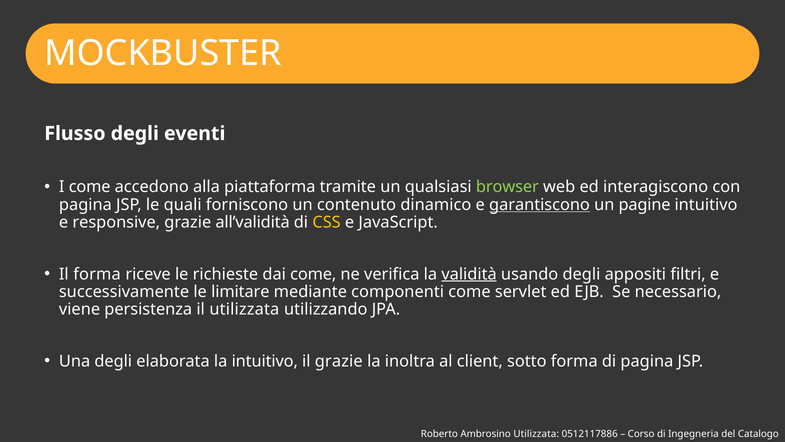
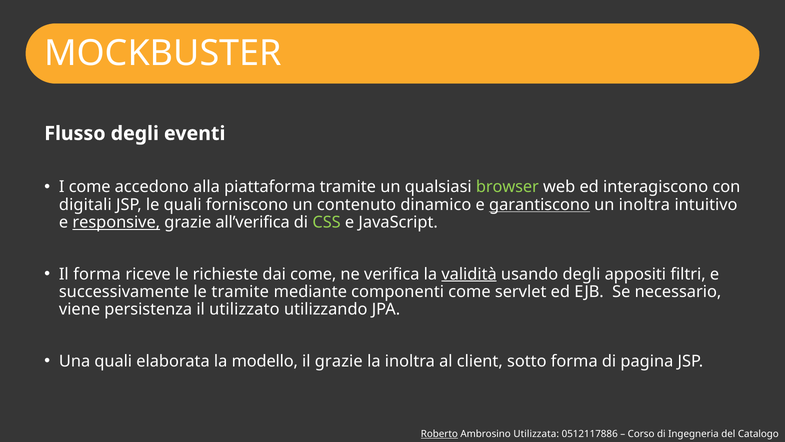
pagina at (85, 205): pagina -> digitali
un pagine: pagine -> inoltra
responsive underline: none -> present
all’validità: all’validità -> all’verifica
CSS colour: yellow -> light green
le limitare: limitare -> tramite
il utilizzata: utilizzata -> utilizzato
Una degli: degli -> quali
la intuitivo: intuitivo -> modello
Roberto underline: none -> present
